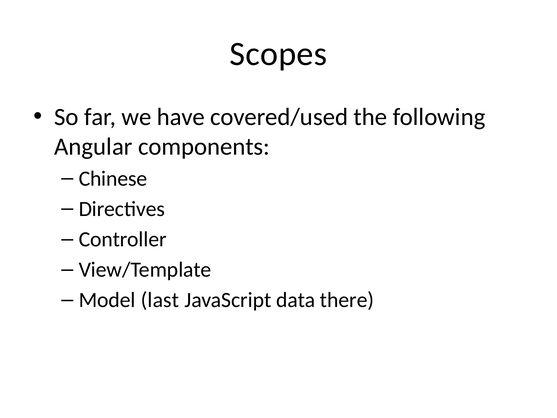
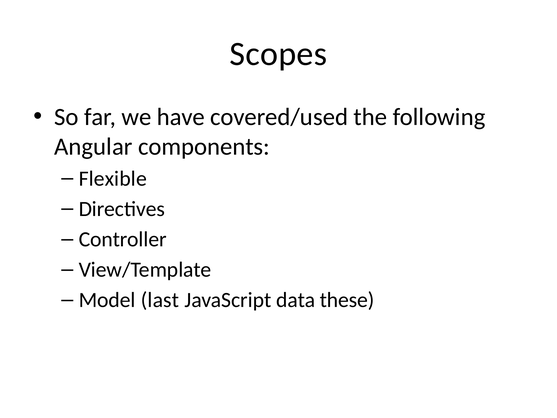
Chinese: Chinese -> Flexible
there: there -> these
